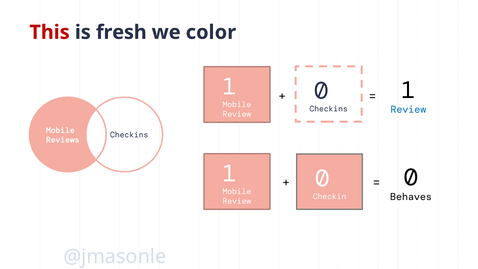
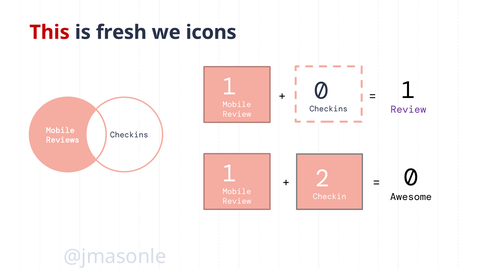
color: color -> icons
Review at (408, 110) colour: blue -> purple
0 at (322, 179): 0 -> 2
Behaves: Behaves -> Awesome
